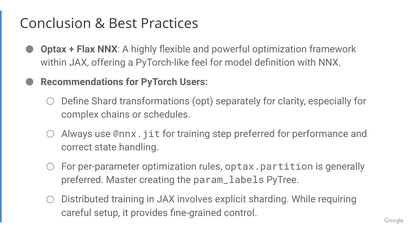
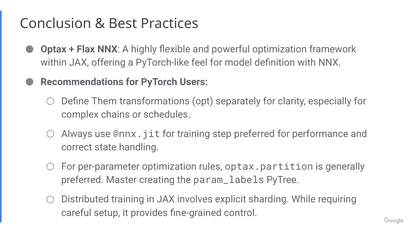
Shard: Shard -> Them
